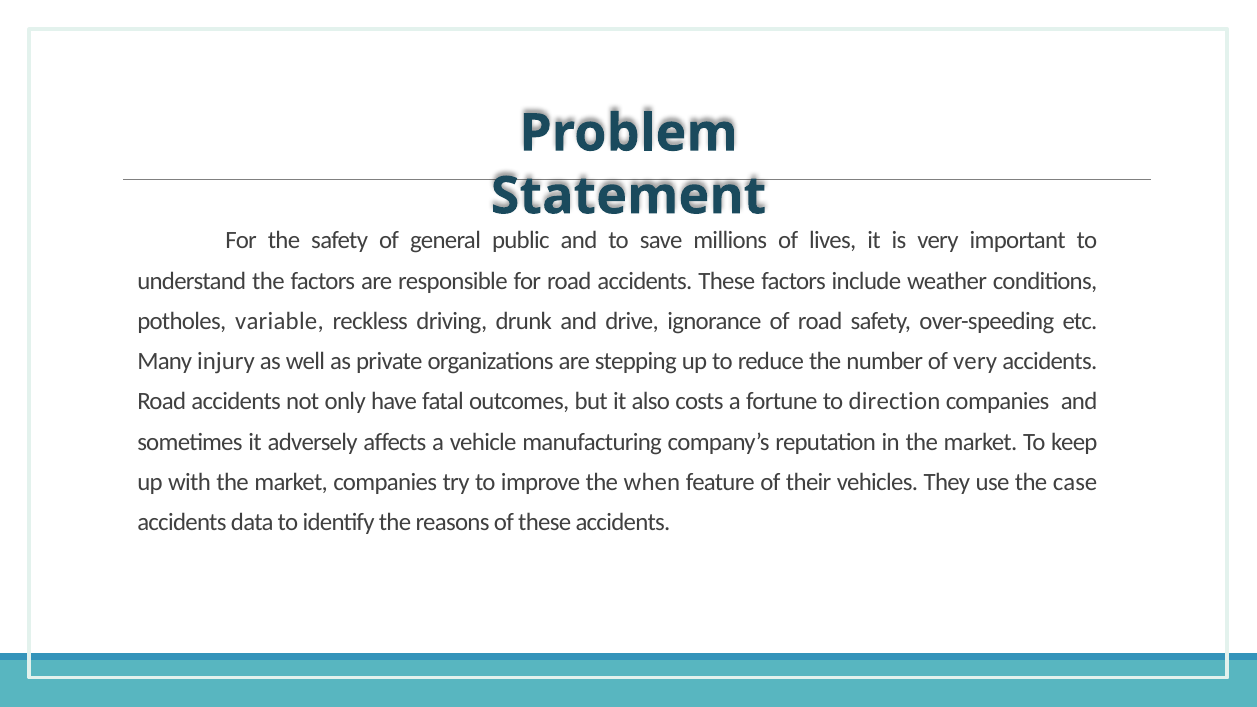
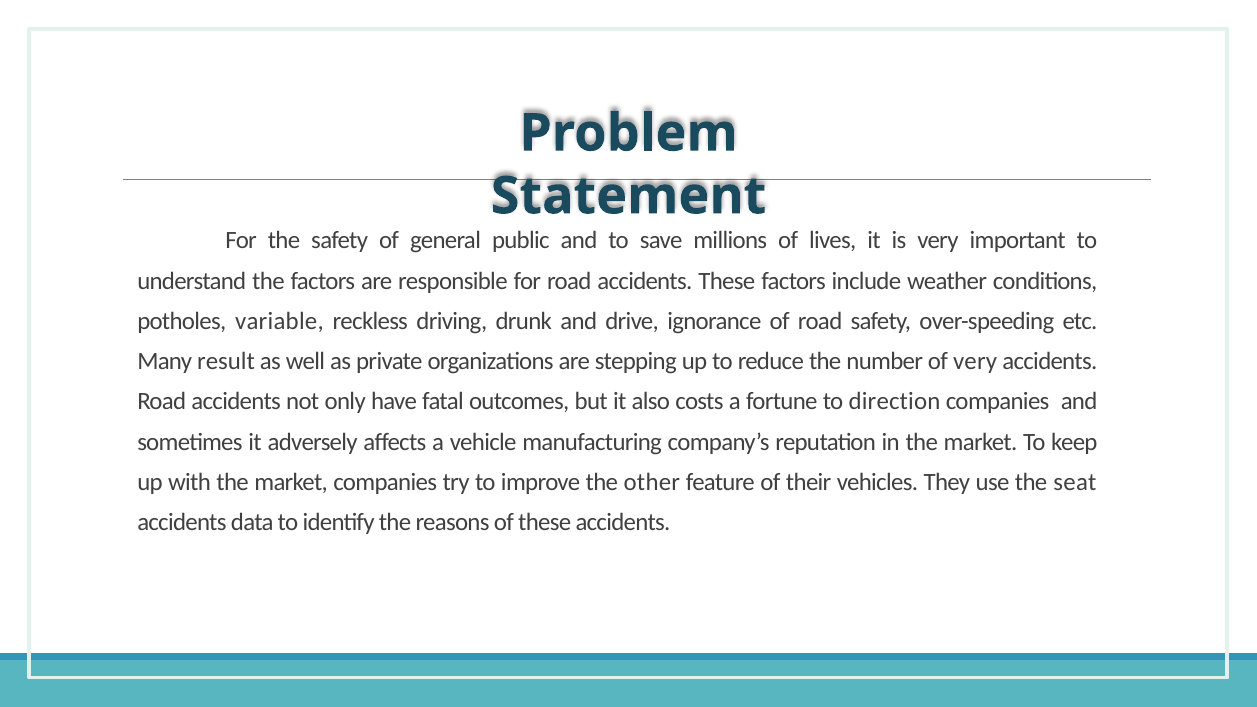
injury: injury -> result
when: when -> other
case: case -> seat
